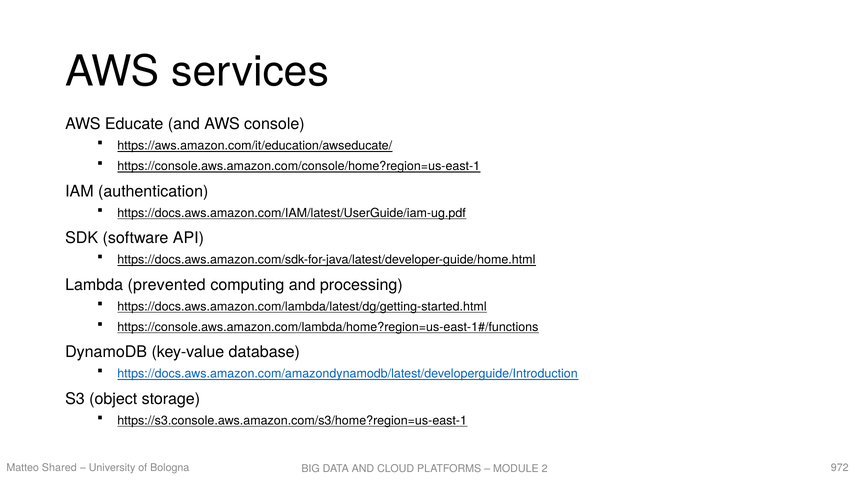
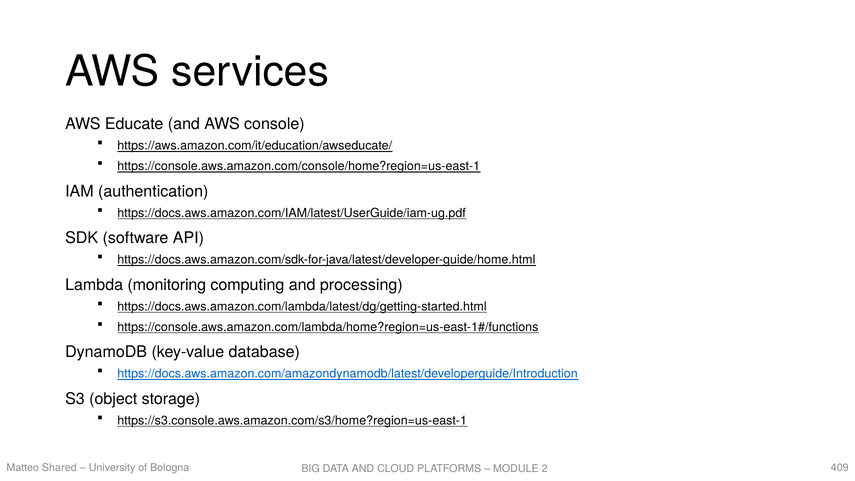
prevented: prevented -> monitoring
972: 972 -> 409
